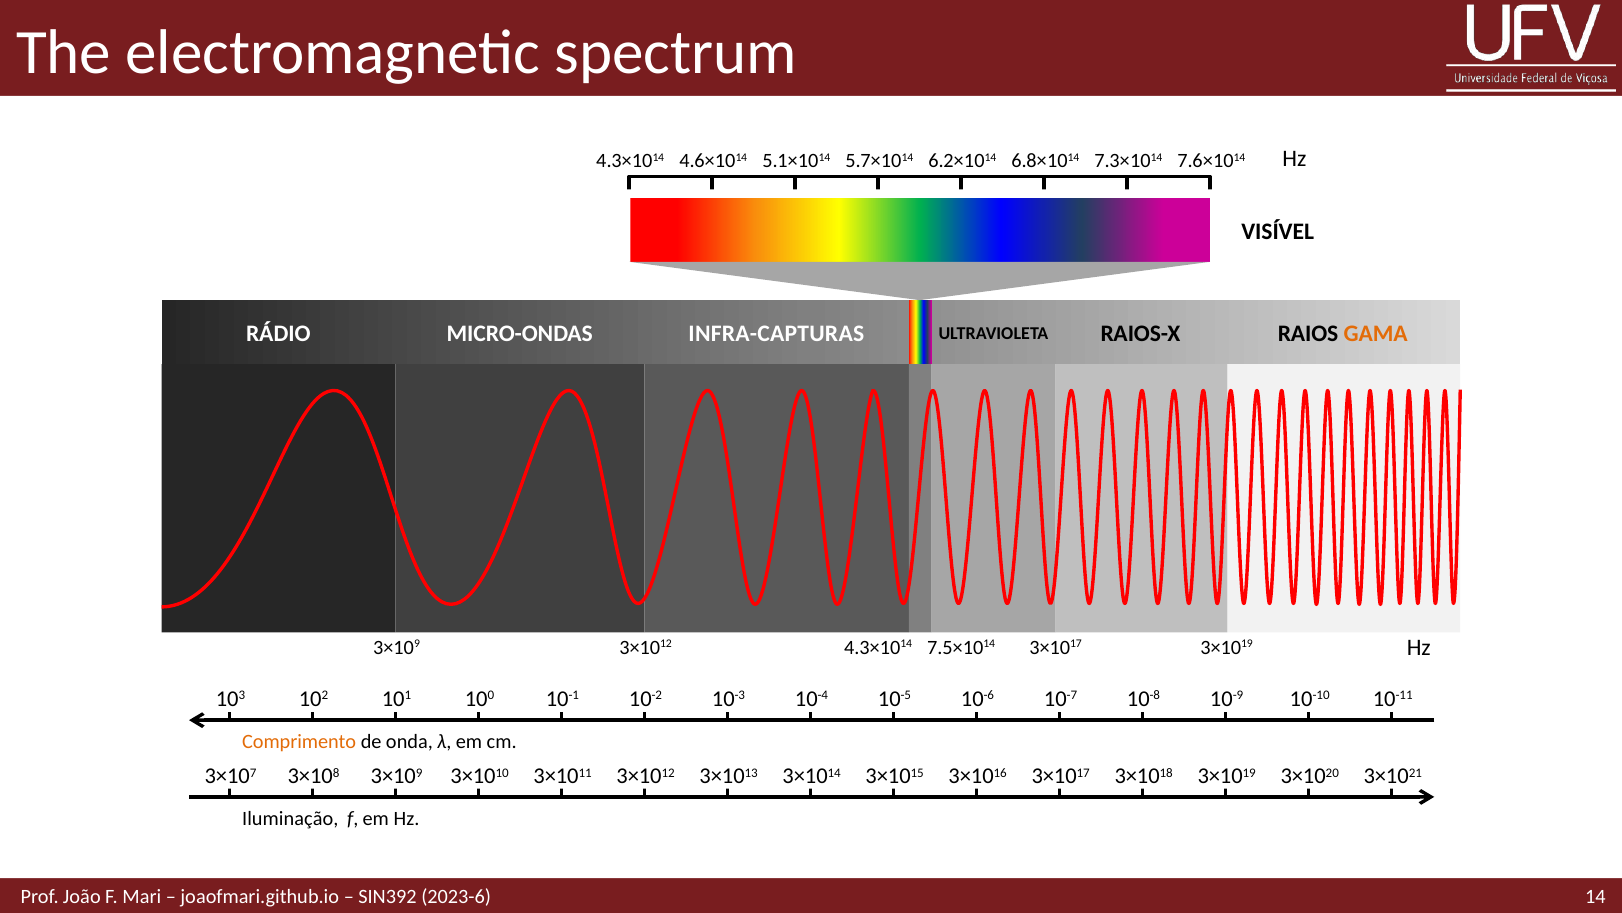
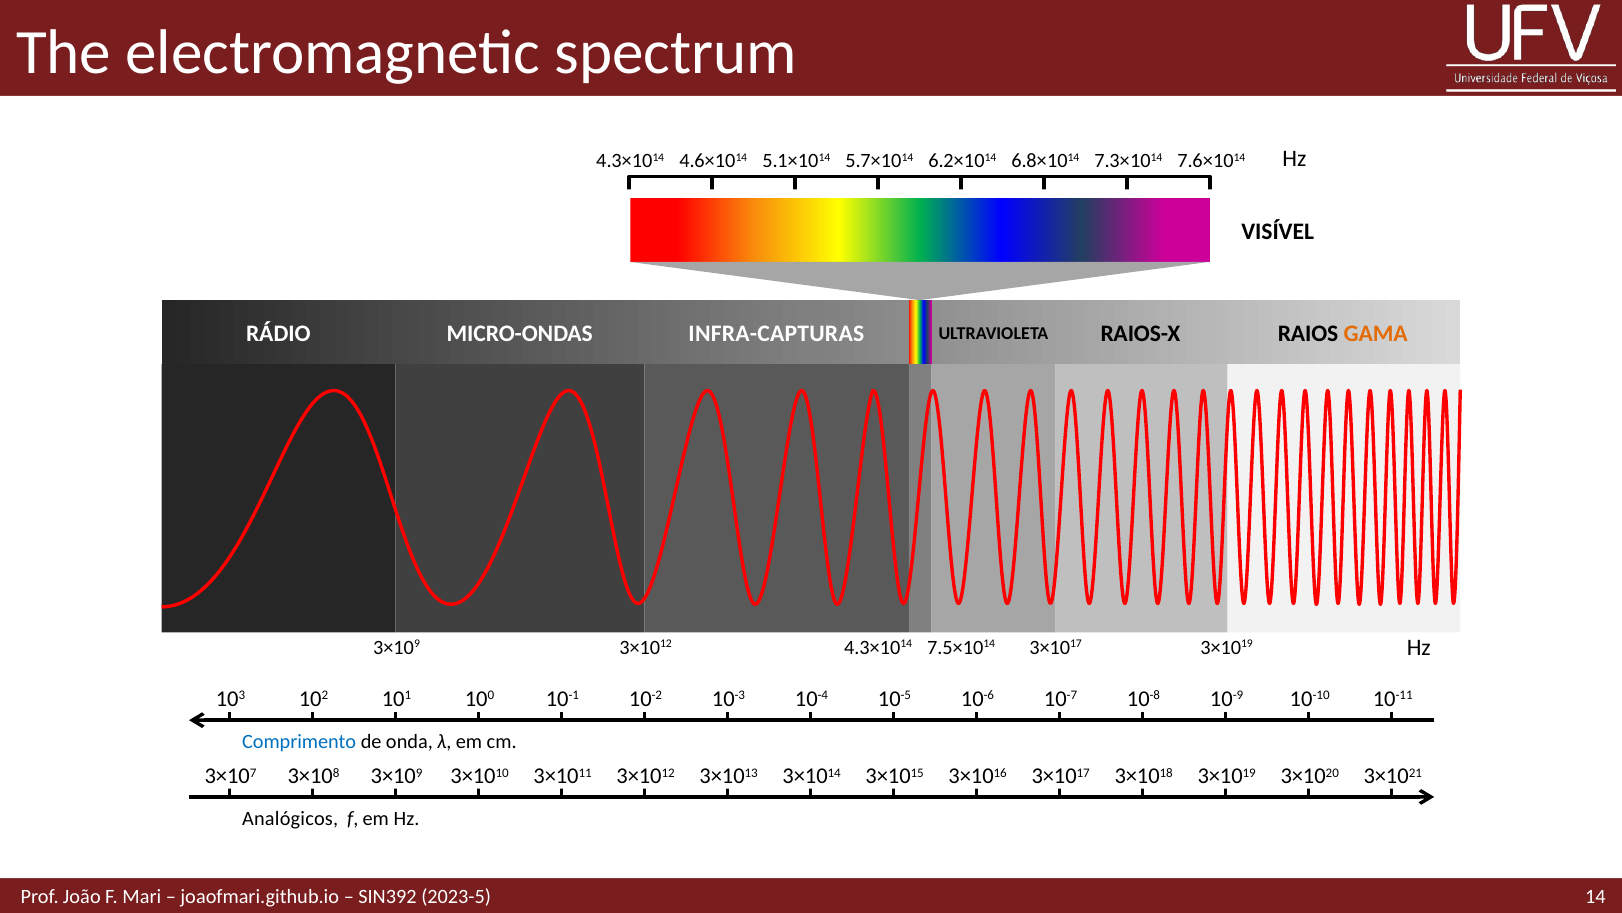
Comprimento colour: orange -> blue
Iluminação: Iluminação -> Analógicos
2023-6: 2023-6 -> 2023-5
